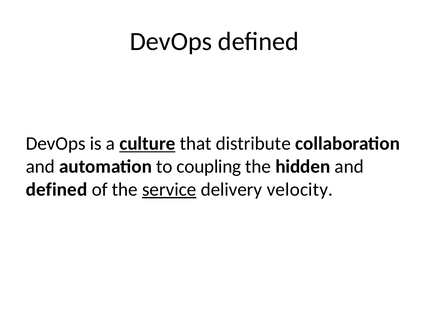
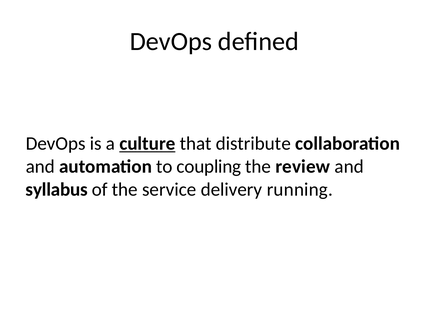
hidden: hidden -> review
defined at (56, 189): defined -> syllabus
service underline: present -> none
velocity: velocity -> running
